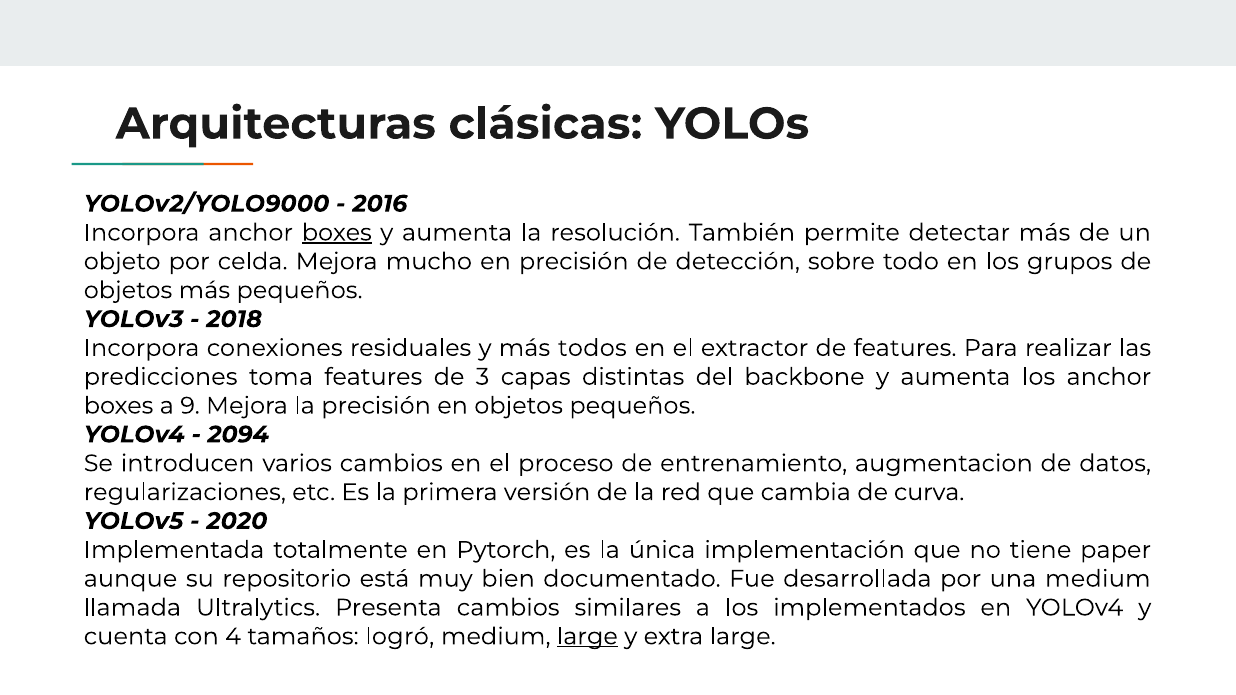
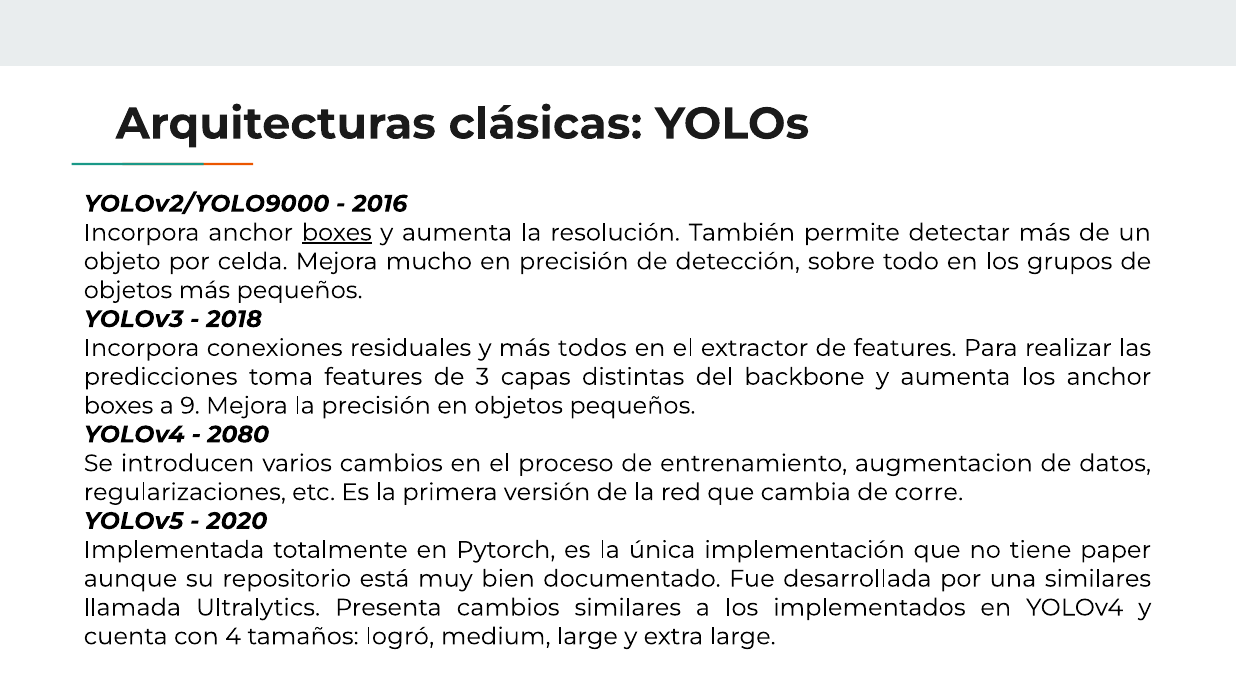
2094: 2094 -> 2080
curva: curva -> corre
una medium: medium -> similares
large at (587, 637) underline: present -> none
